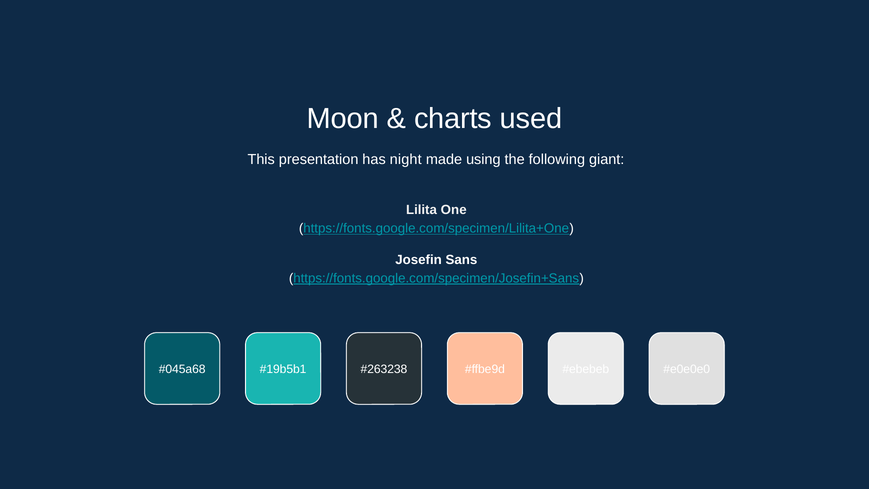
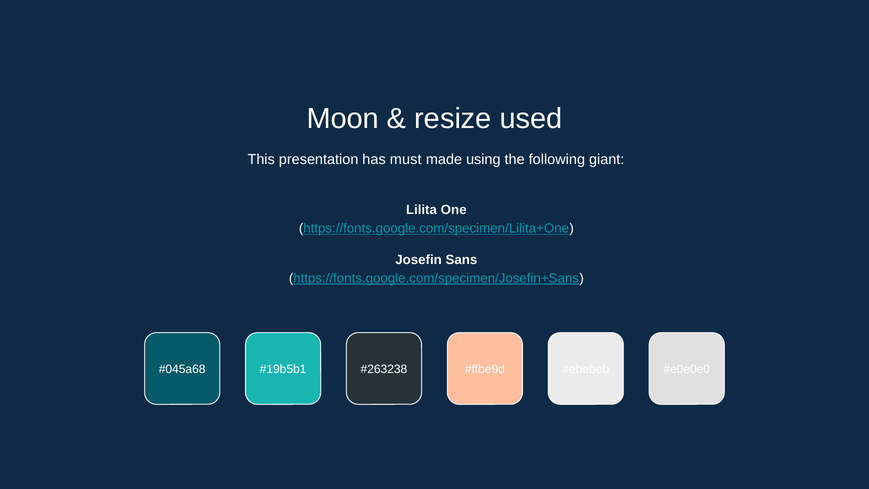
charts: charts -> resize
night: night -> must
